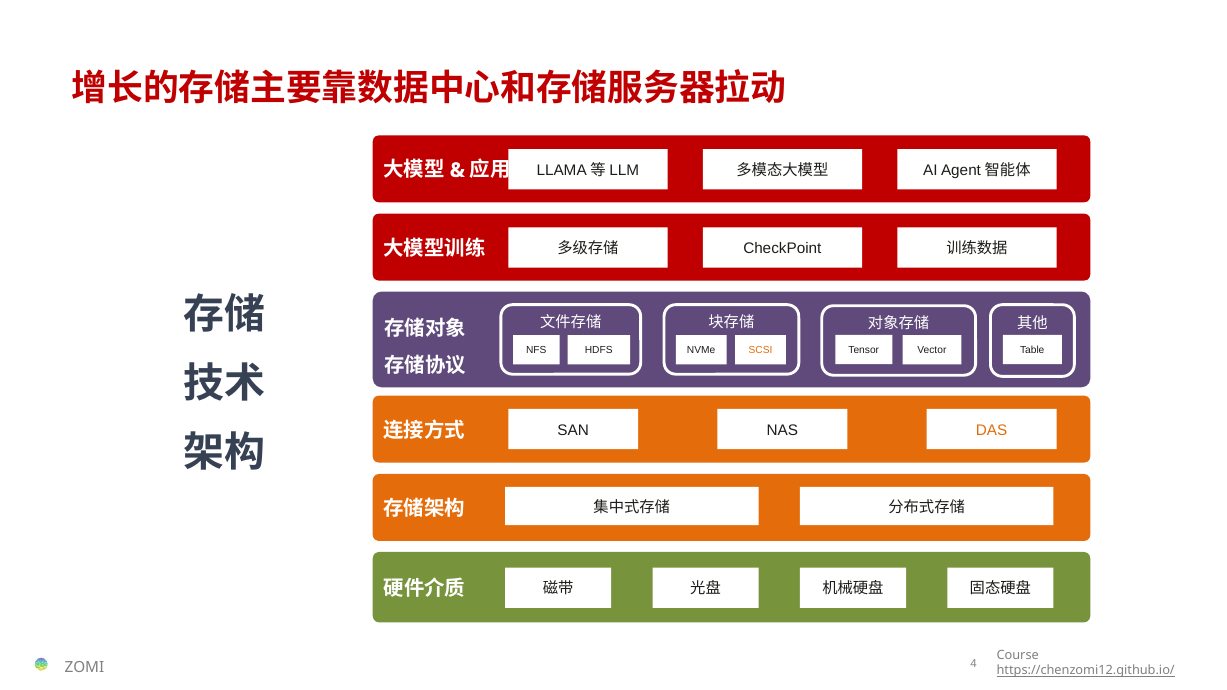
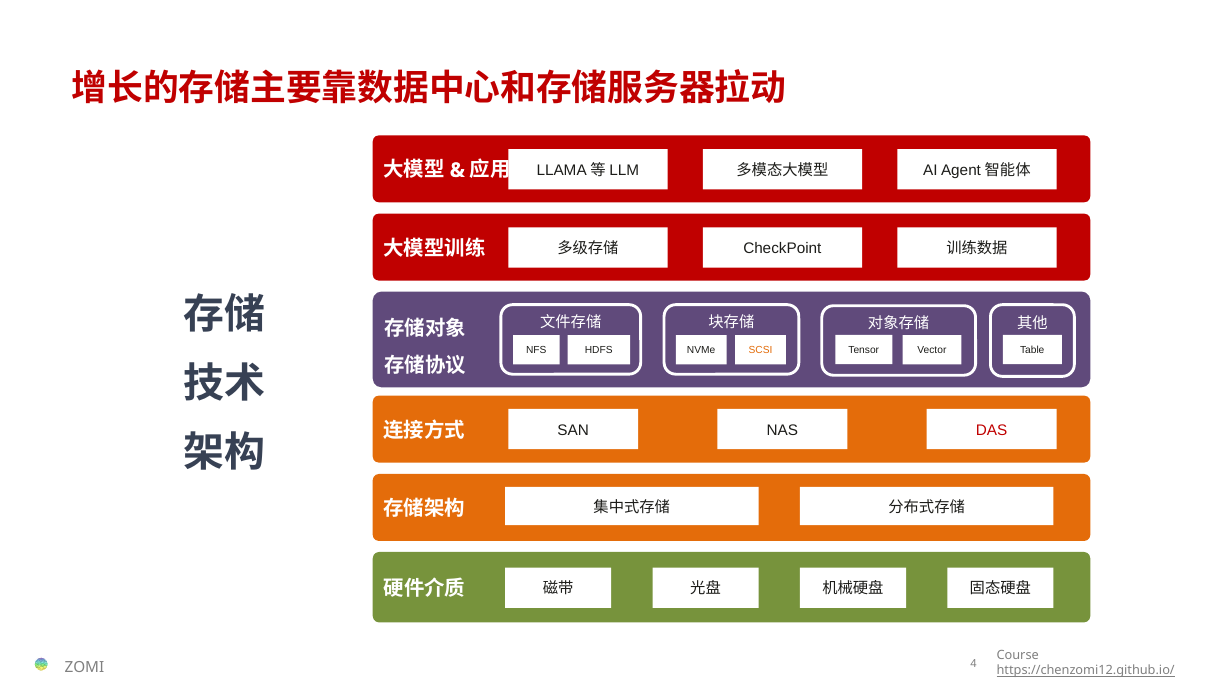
DAS colour: orange -> red
